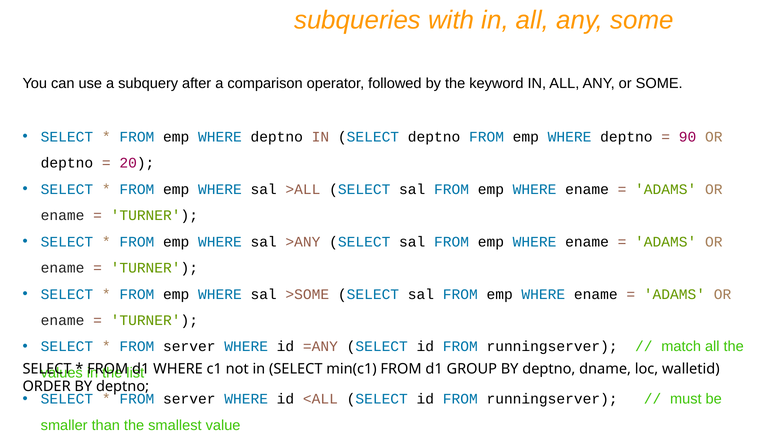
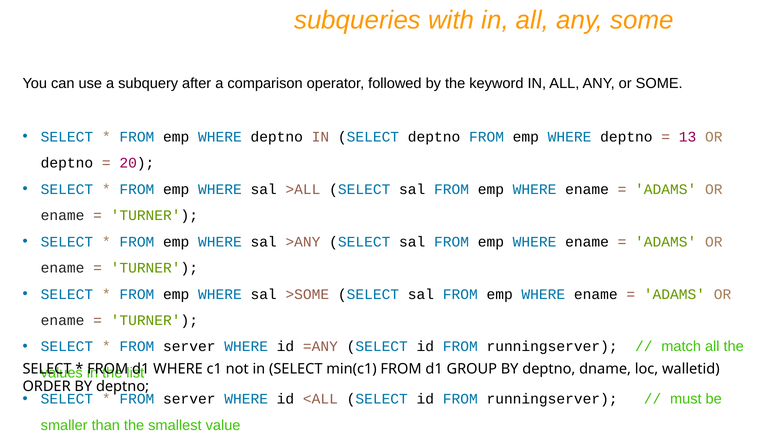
90: 90 -> 13
